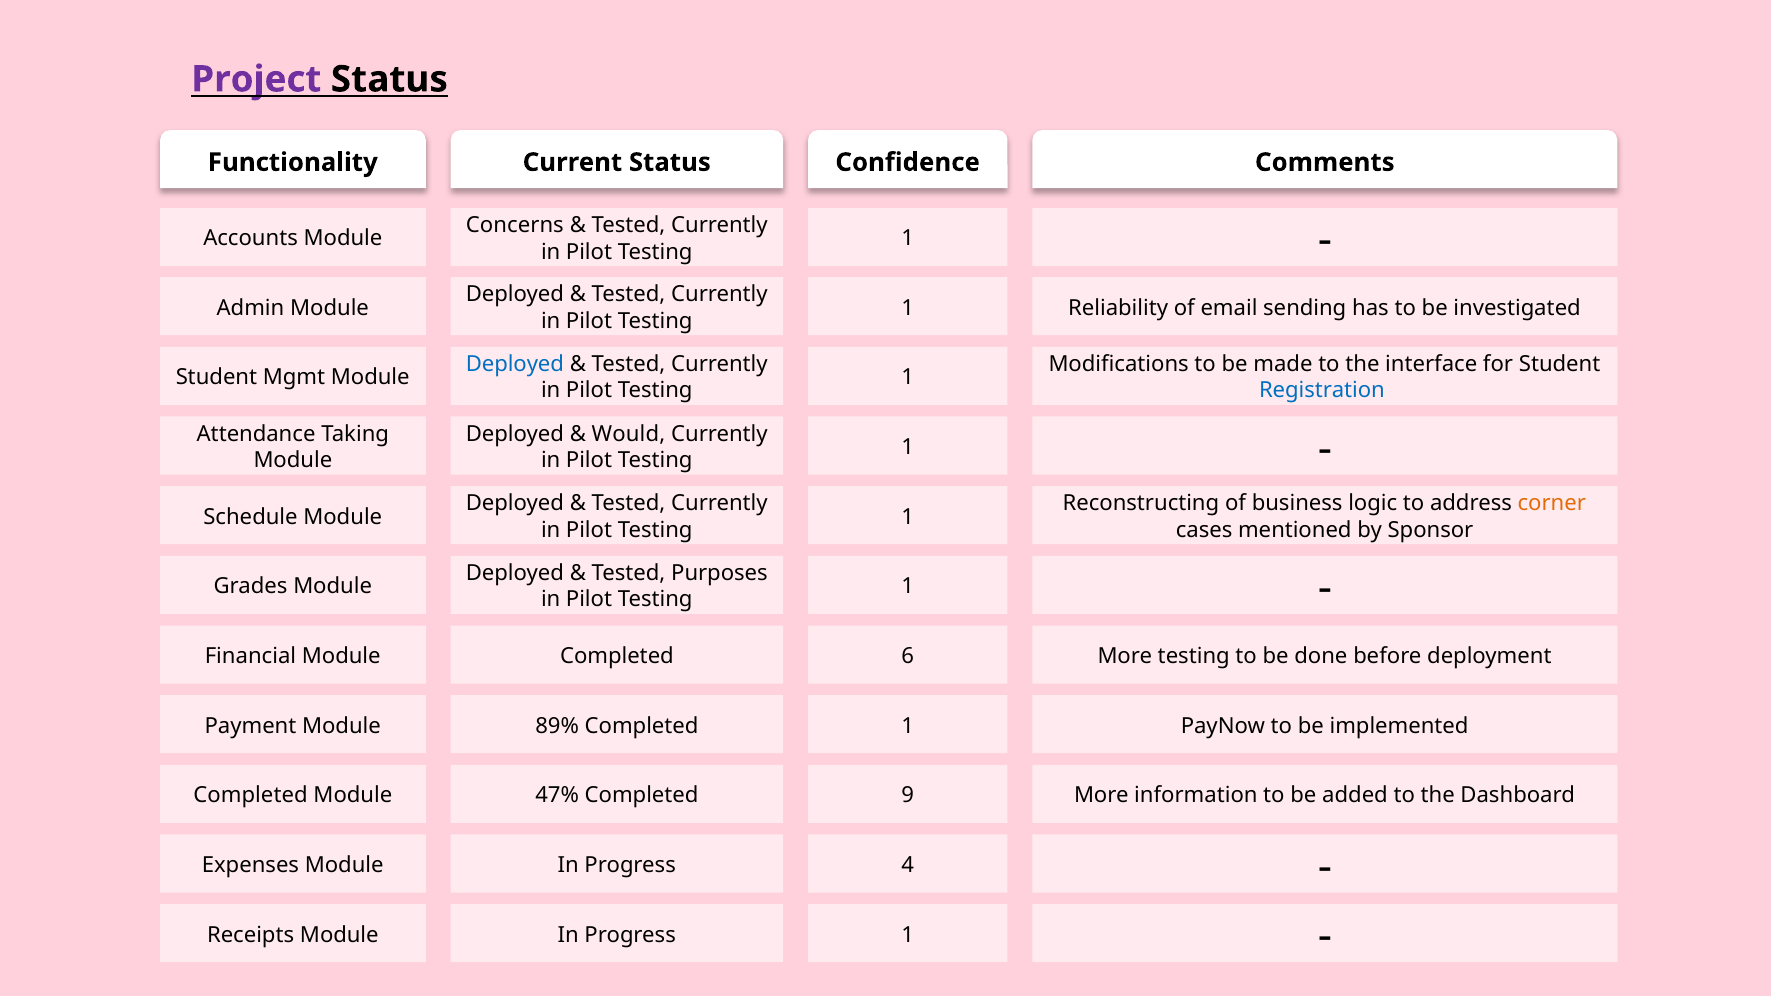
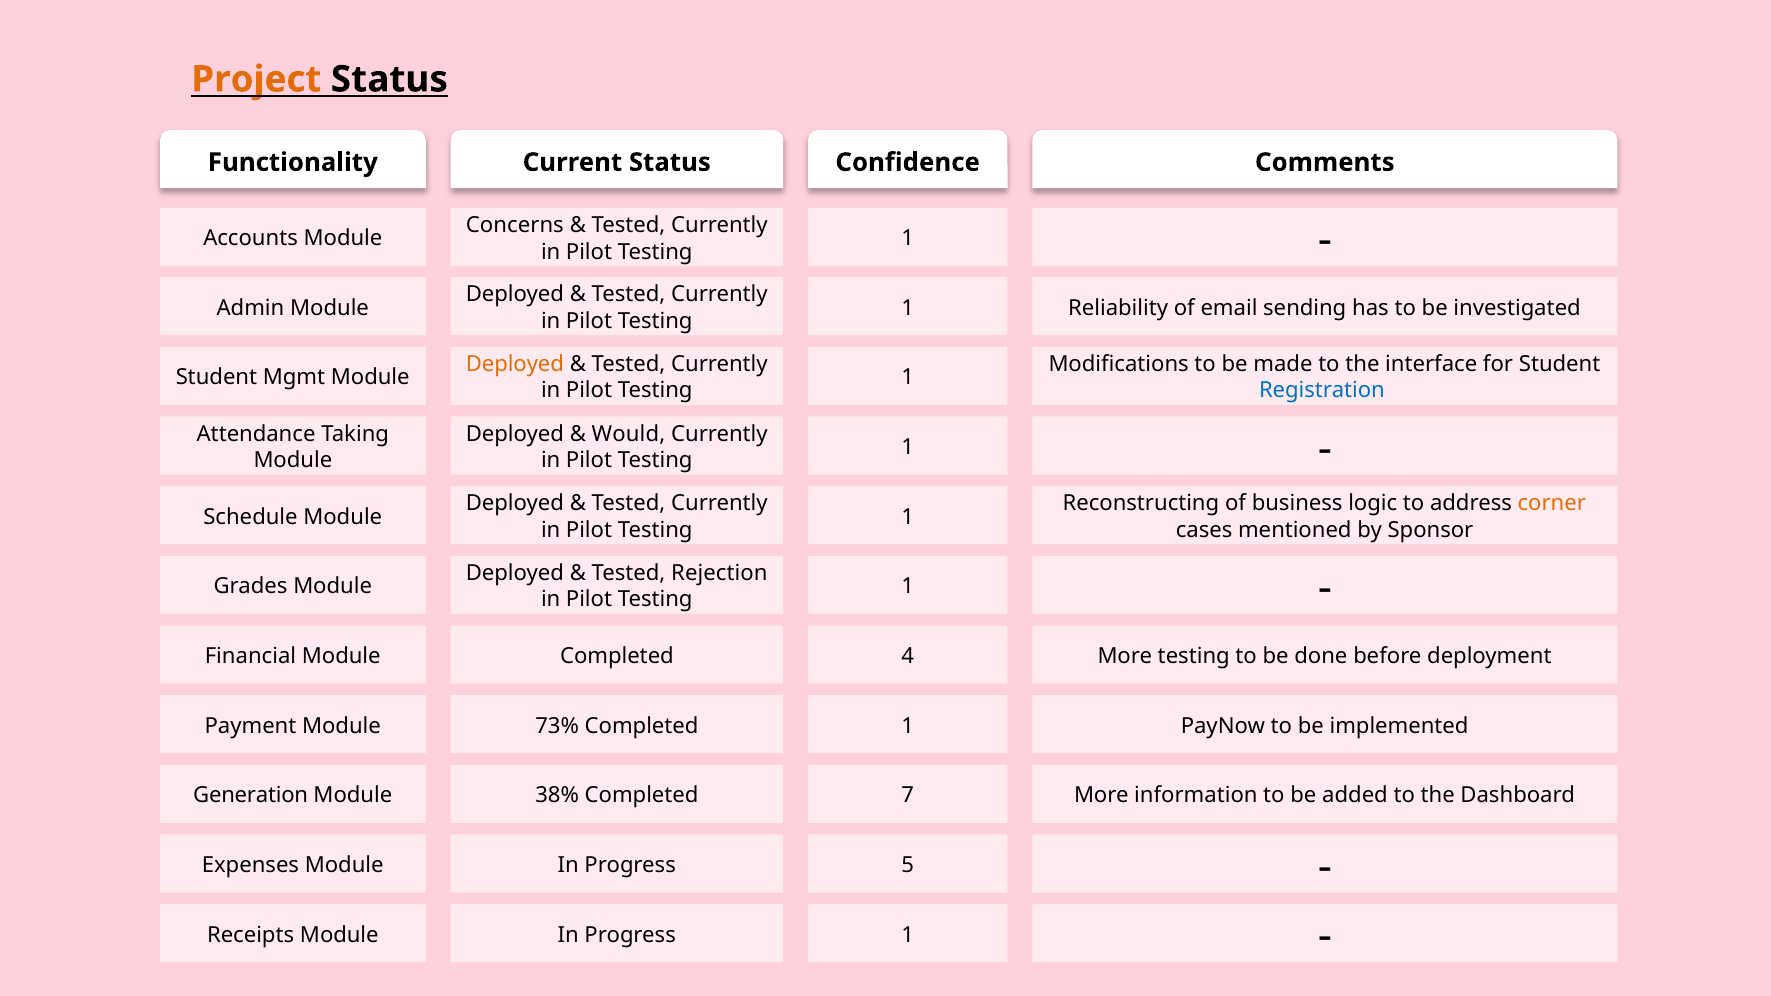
Project colour: purple -> orange
Deployed at (515, 364) colour: blue -> orange
Purposes: Purposes -> Rejection
6: 6 -> 4
89%: 89% -> 73%
Completed at (251, 796): Completed -> Generation
47%: 47% -> 38%
9: 9 -> 7
4: 4 -> 5
